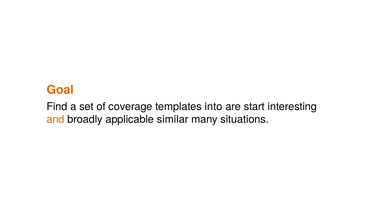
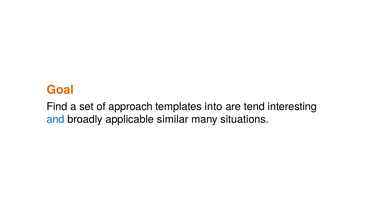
coverage: coverage -> approach
start: start -> tend
and colour: orange -> blue
